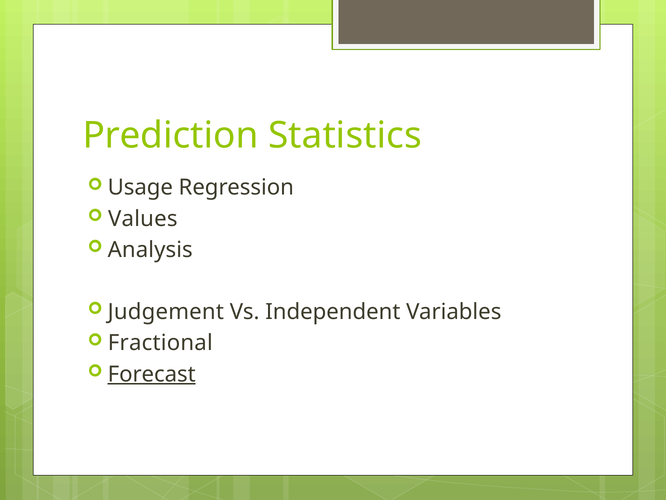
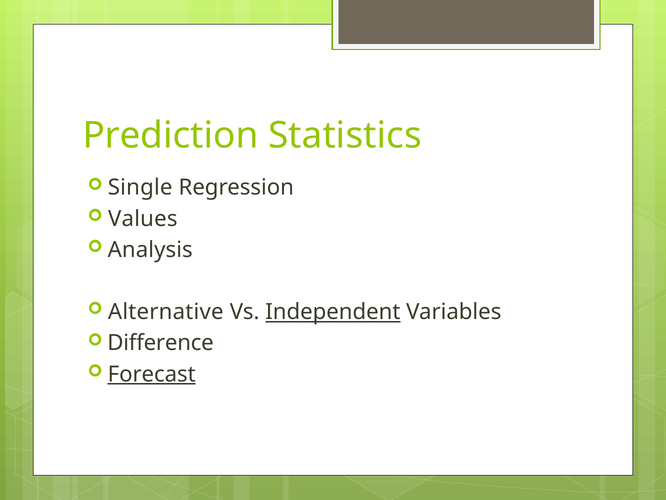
Usage: Usage -> Single
Judgement: Judgement -> Alternative
Independent underline: none -> present
Fractional: Fractional -> Difference
